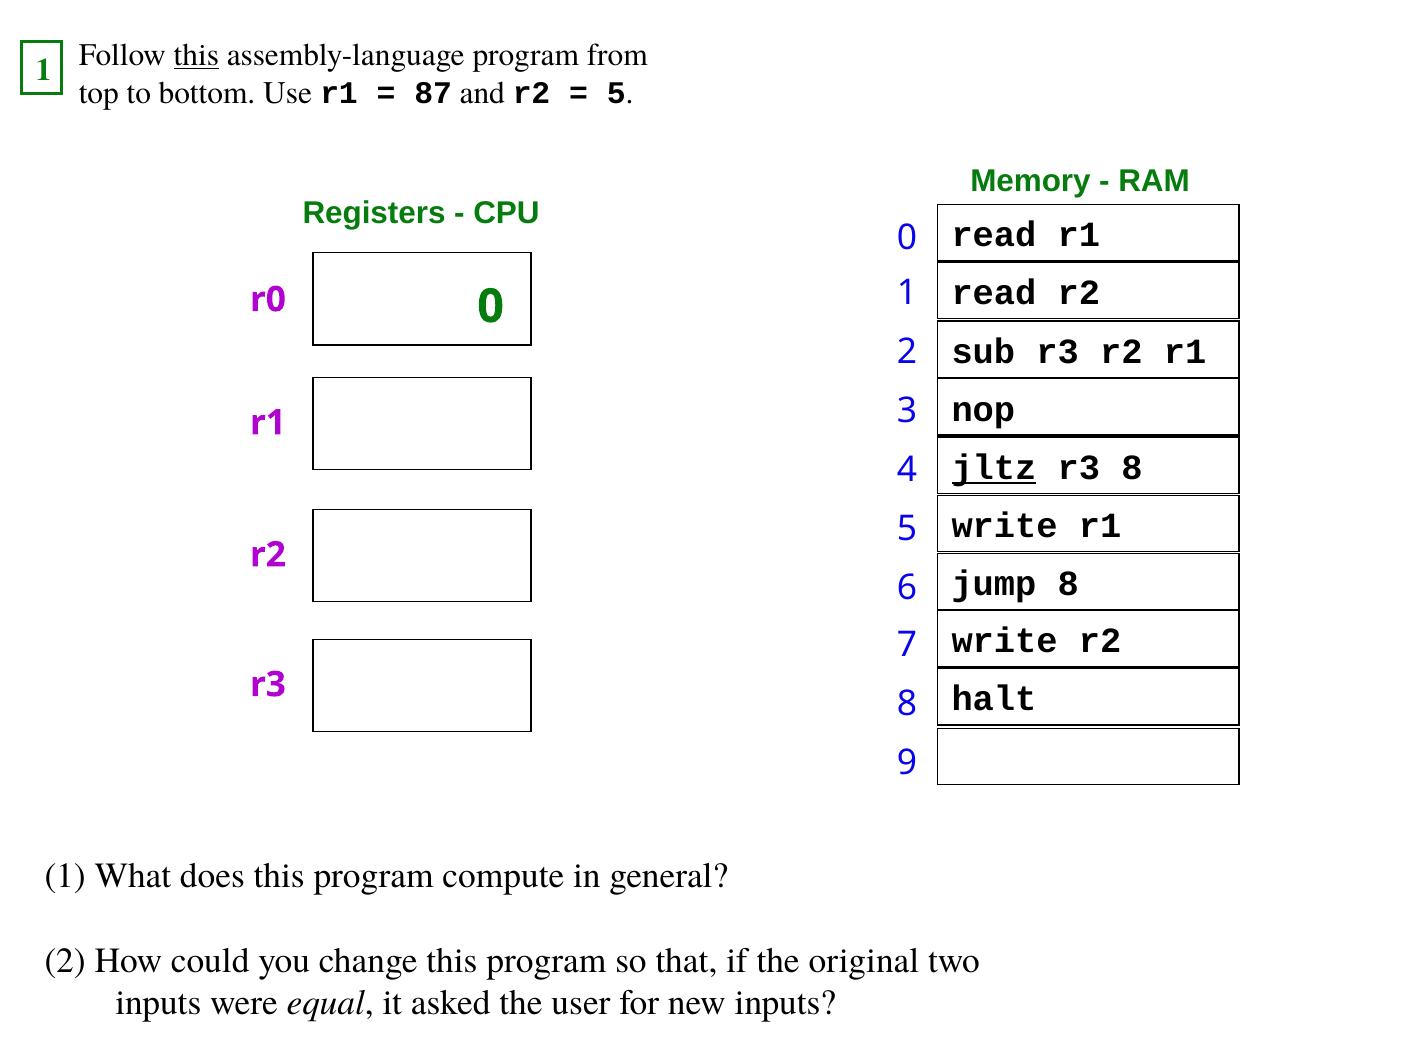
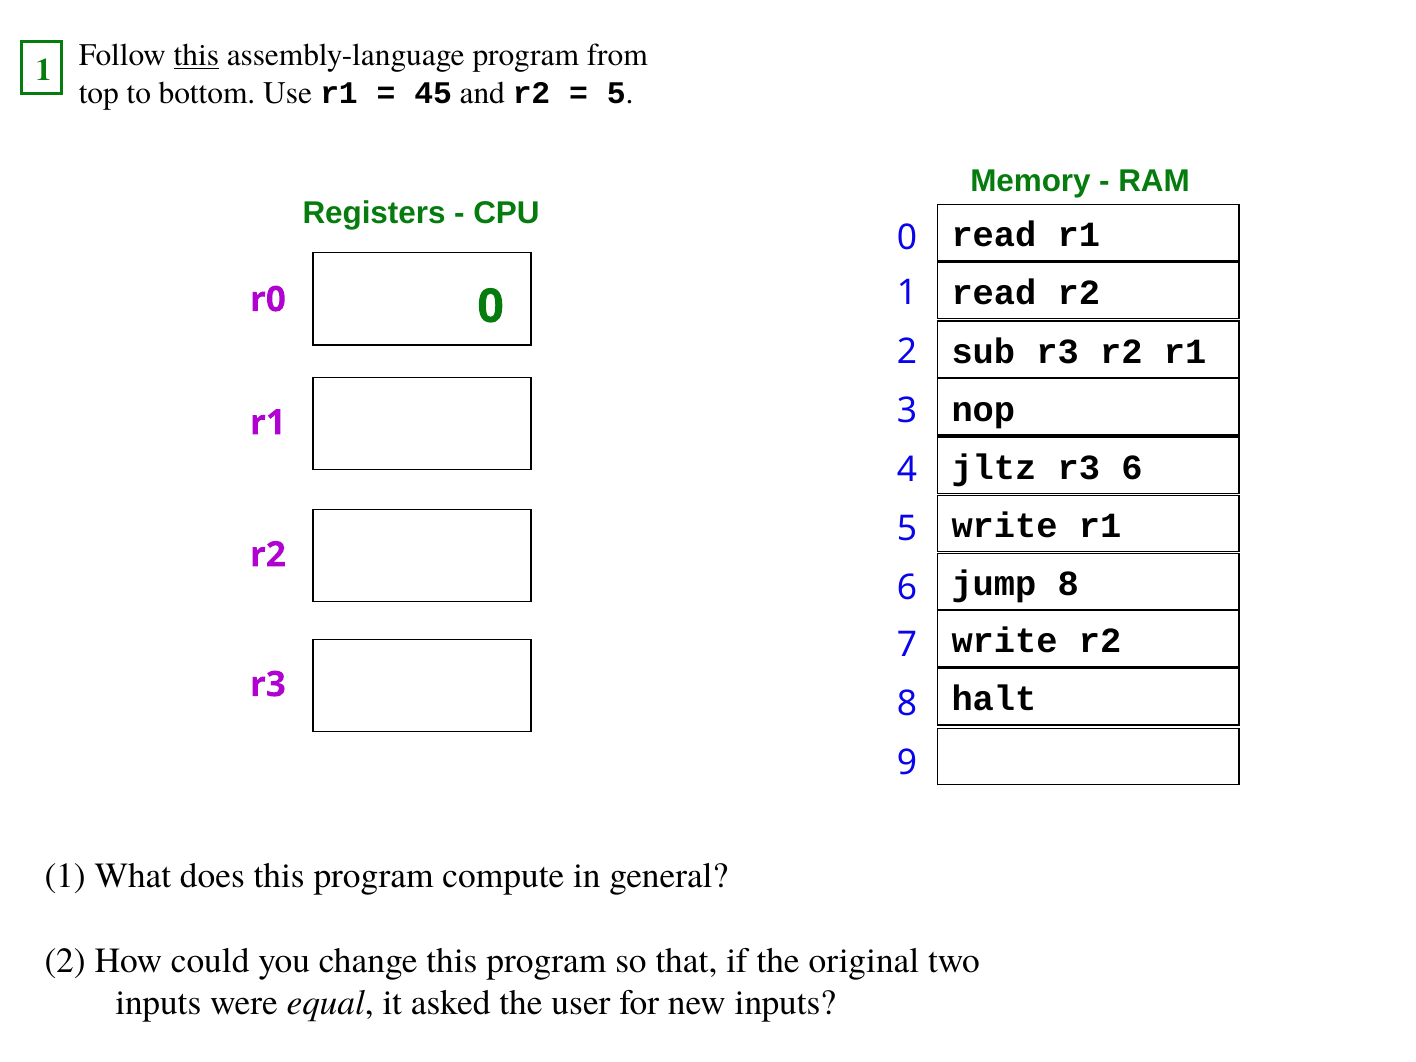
87: 87 -> 45
jltz underline: present -> none
r3 8: 8 -> 6
